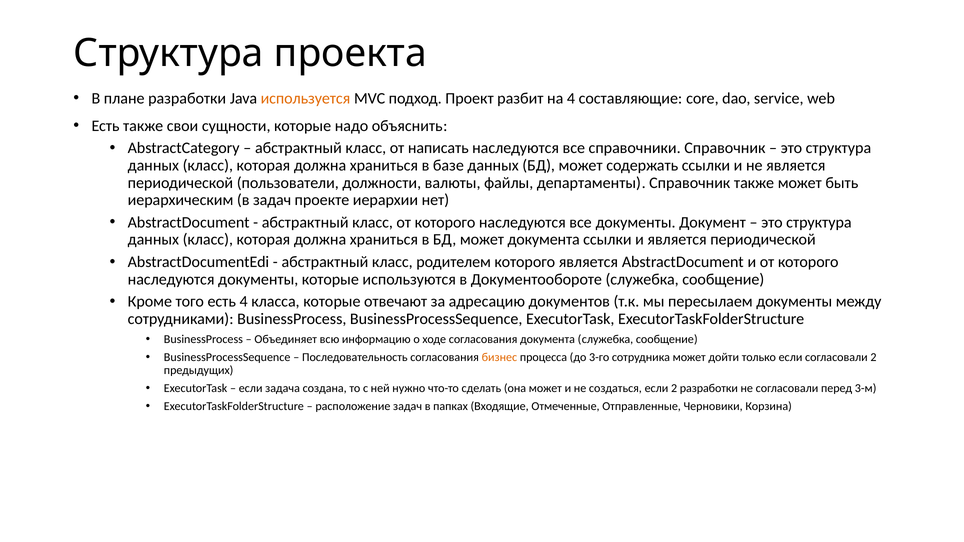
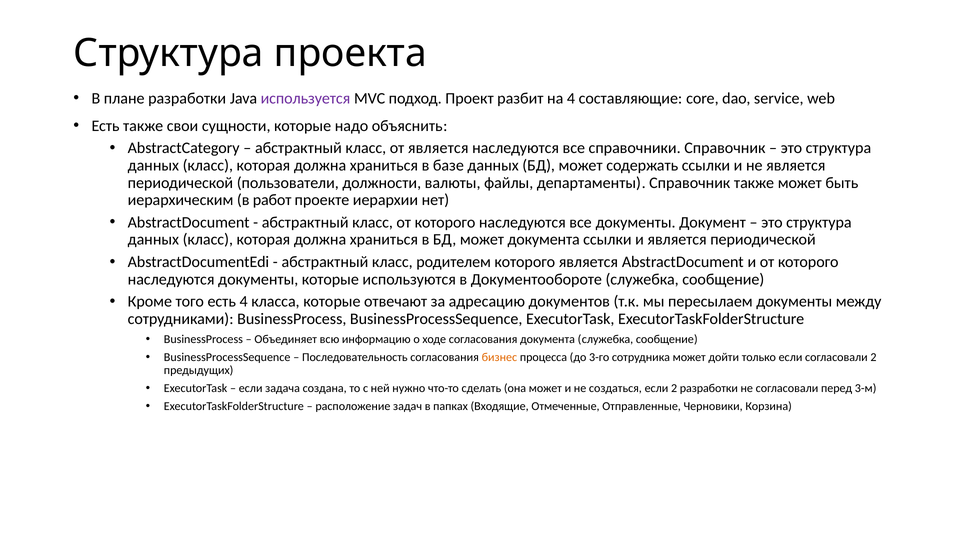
используется colour: orange -> purple
от написать: написать -> является
в задач: задач -> работ
